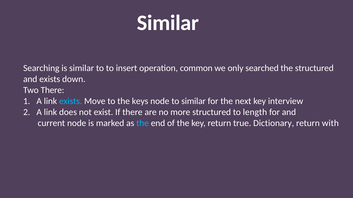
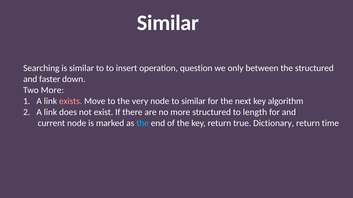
common: common -> question
searched: searched -> between
and exists: exists -> faster
Two There: There -> More
exists at (71, 101) colour: light blue -> pink
keys: keys -> very
interview: interview -> algorithm
with: with -> time
